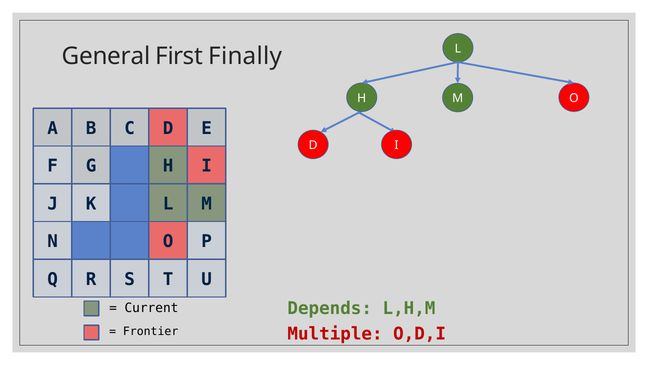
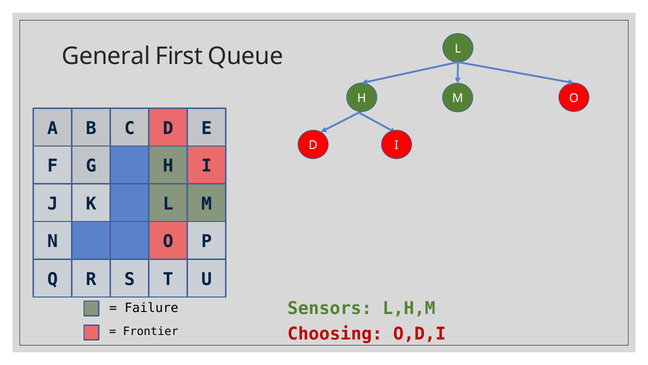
Finally: Finally -> Queue
Depends: Depends -> Sensors
Current: Current -> Failure
Multiple: Multiple -> Choosing
